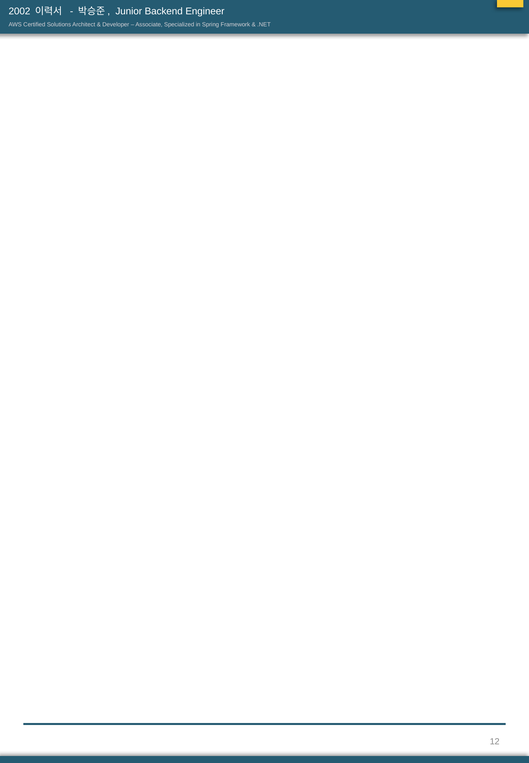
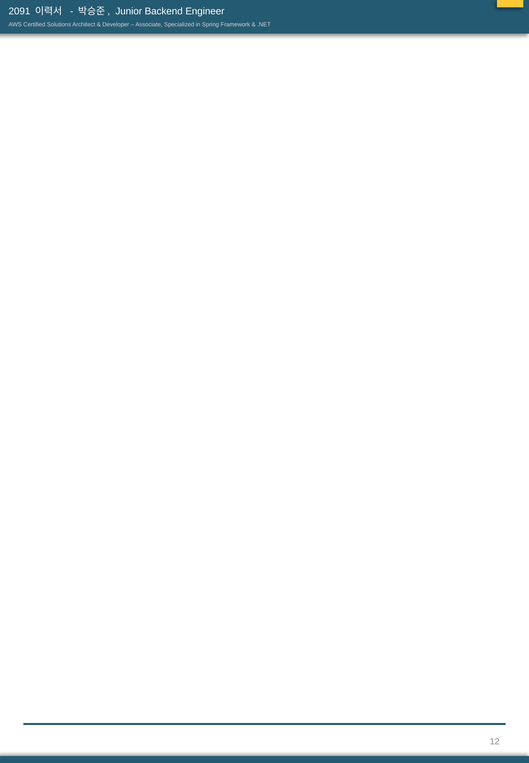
2002: 2002 -> 2091
